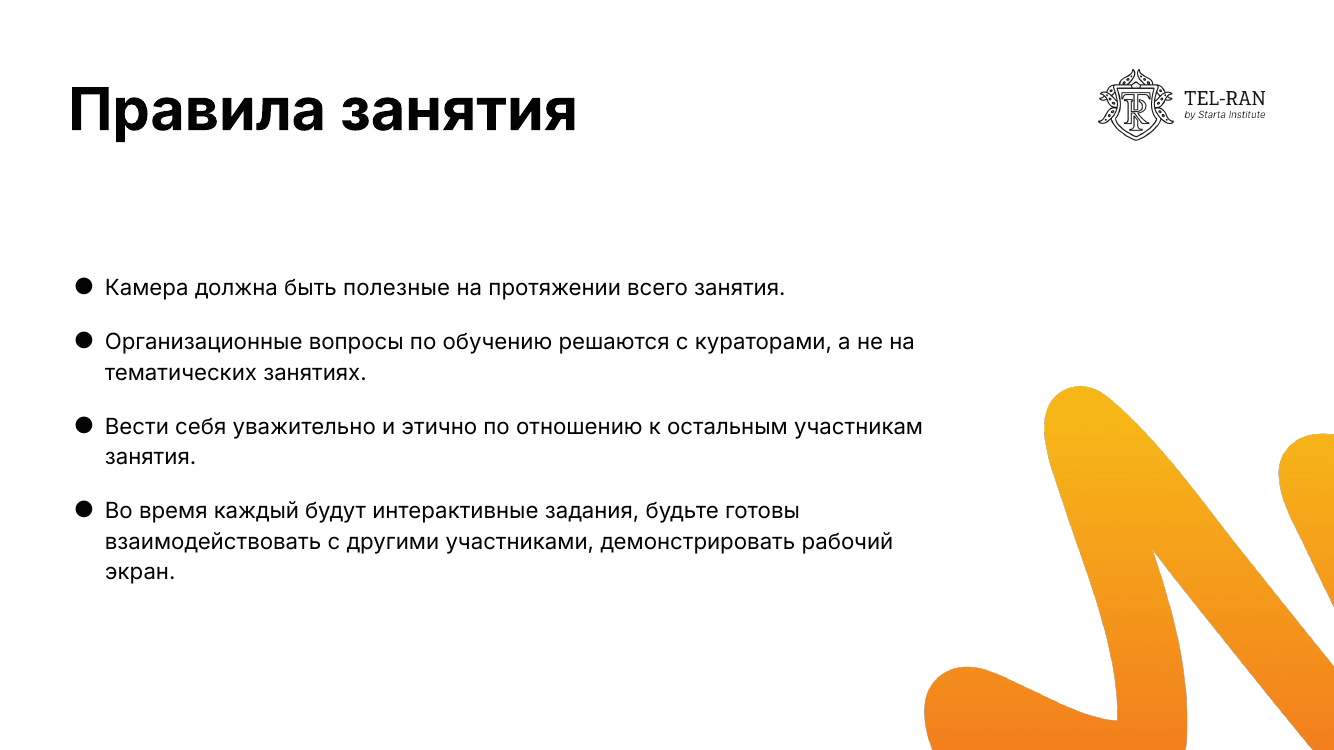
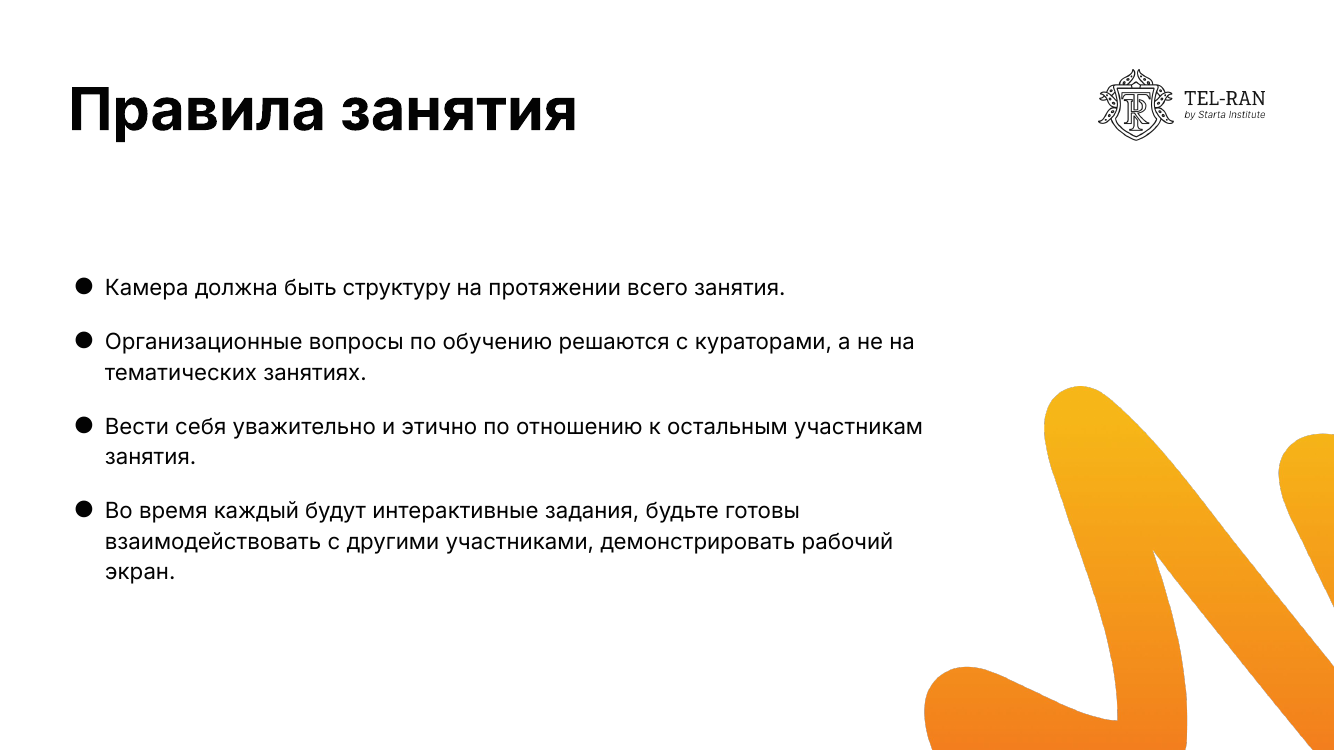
полезные: полезные -> структуру
